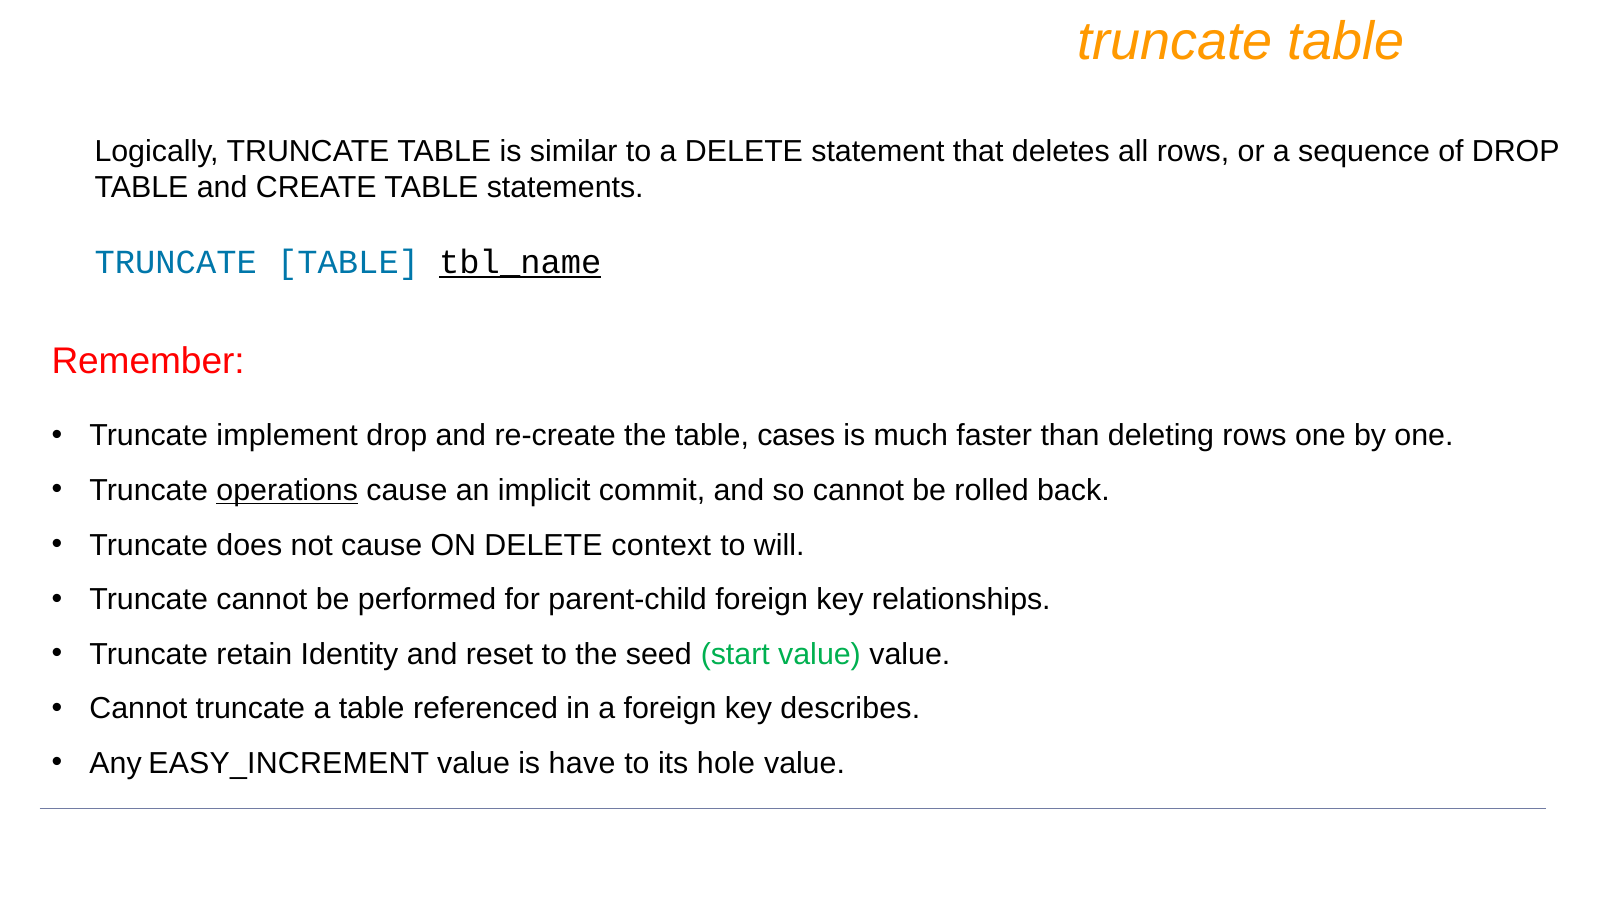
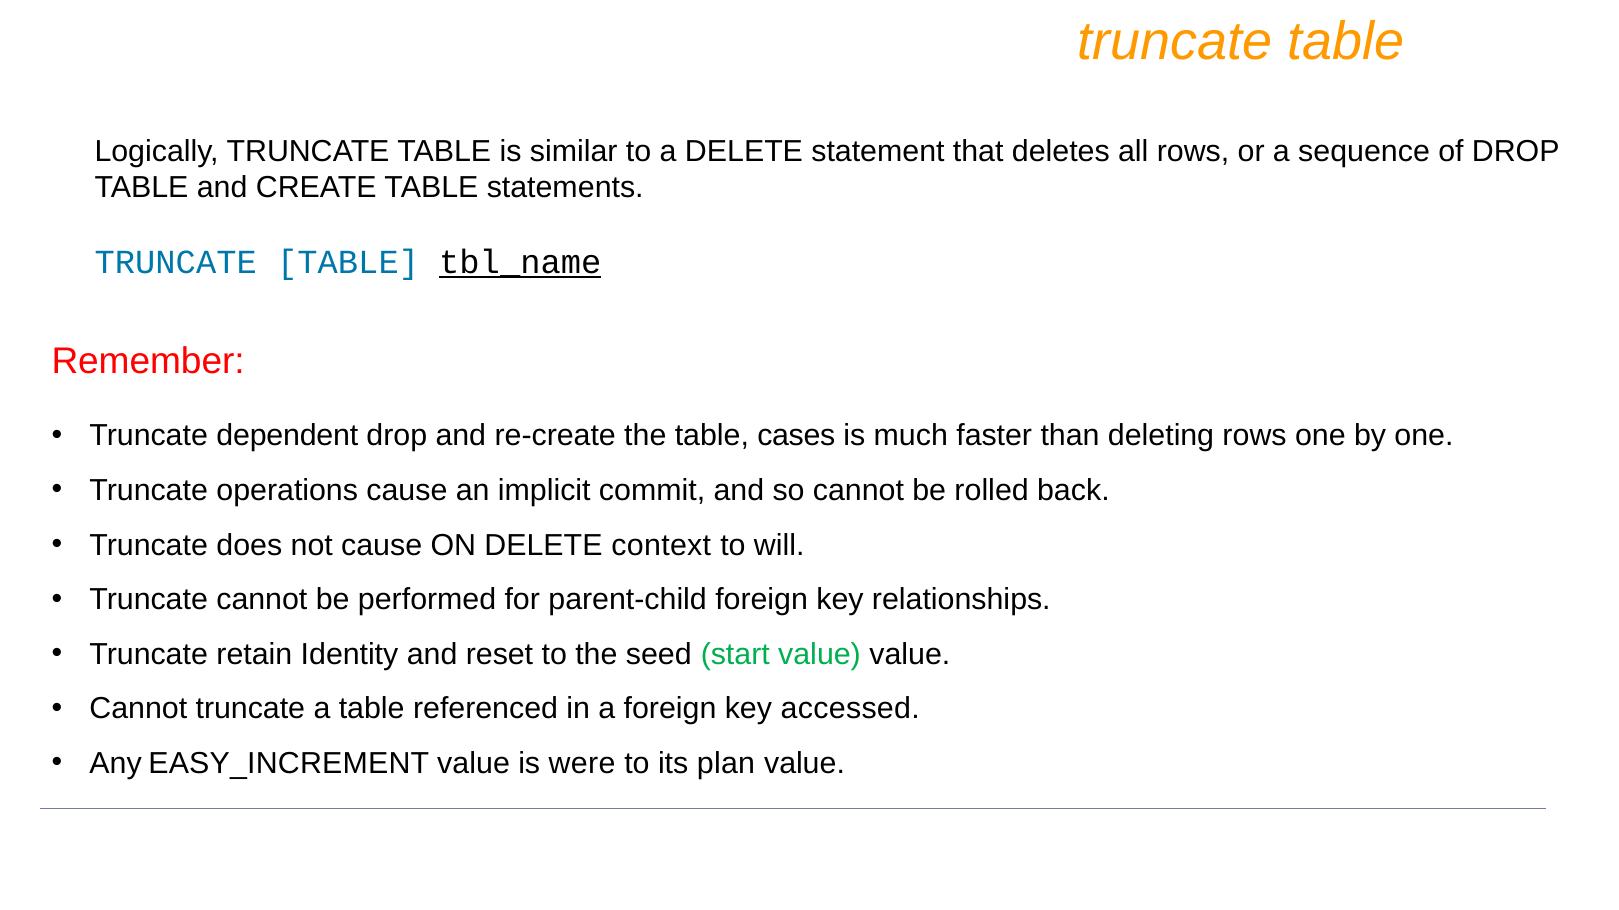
implement: implement -> dependent
operations underline: present -> none
describes: describes -> accessed
have: have -> were
hole: hole -> plan
